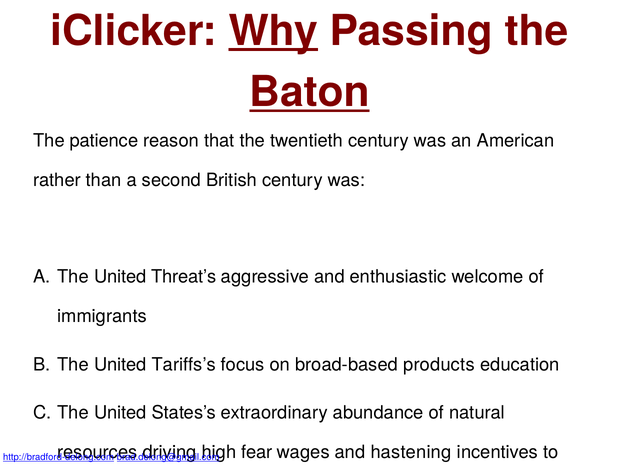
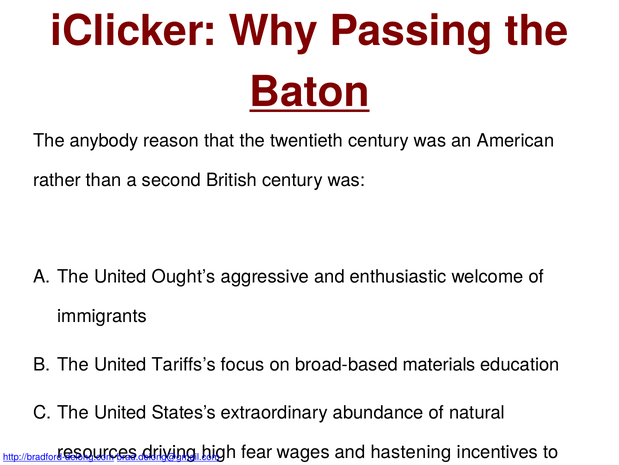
Why underline: present -> none
patience: patience -> anybody
Threat’s: Threat’s -> Ought’s
products: products -> materials
